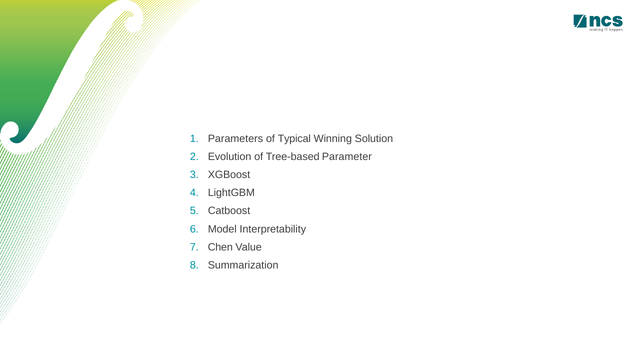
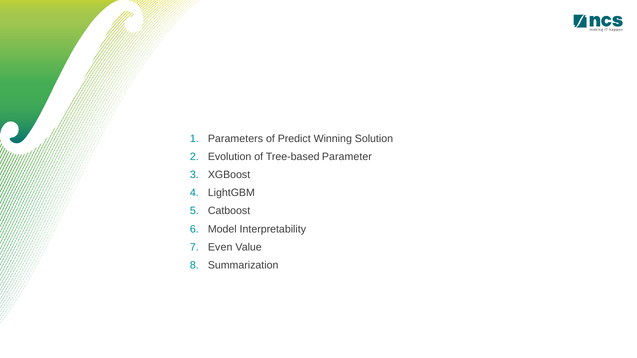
Typical: Typical -> Predict
Chen: Chen -> Even
